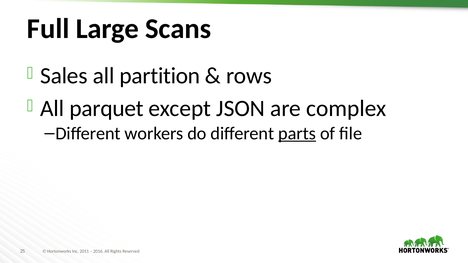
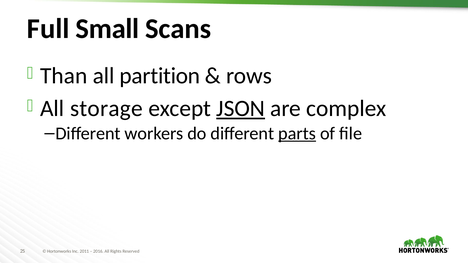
Large: Large -> Small
Sales: Sales -> Than
parquet: parquet -> storage
JSON underline: none -> present
